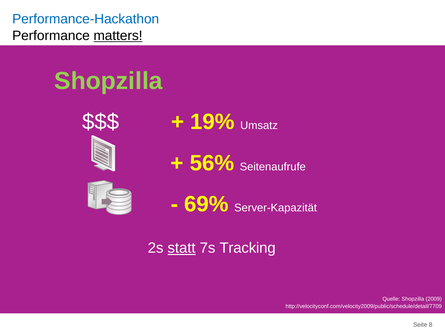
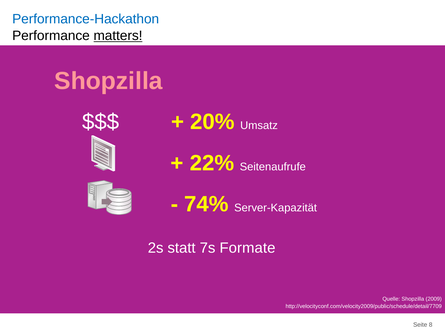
Shopzilla at (108, 81) colour: light green -> pink
19%: 19% -> 20%
56%: 56% -> 22%
69%: 69% -> 74%
statt underline: present -> none
Tracking: Tracking -> Formate
